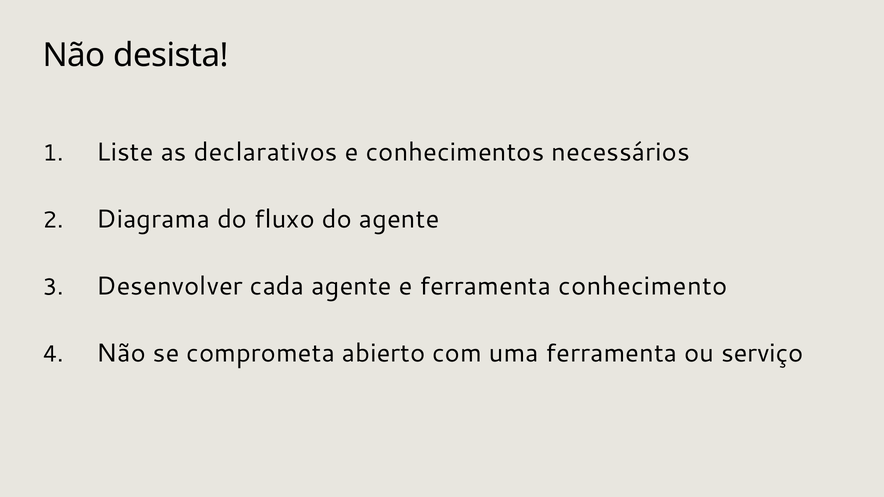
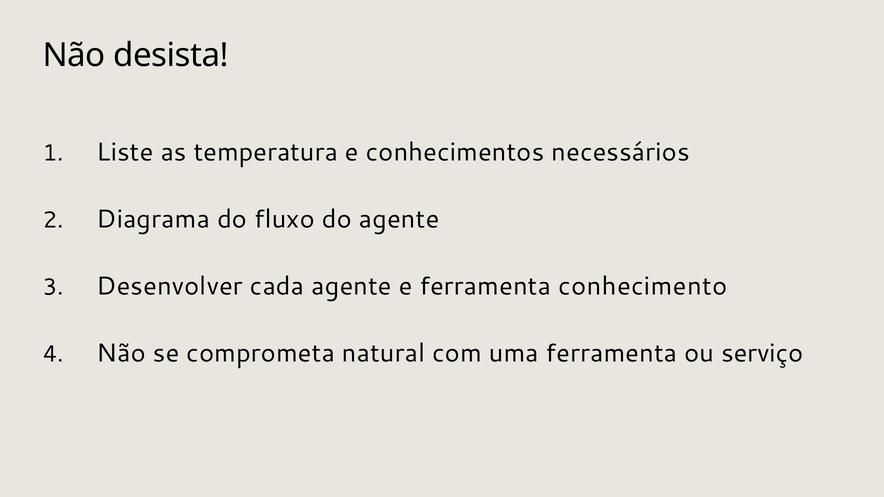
declarativos: declarativos -> temperatura
abierto: abierto -> natural
